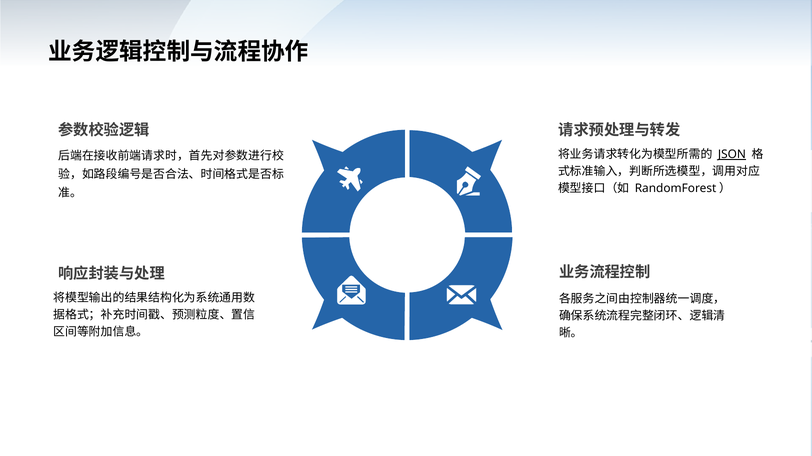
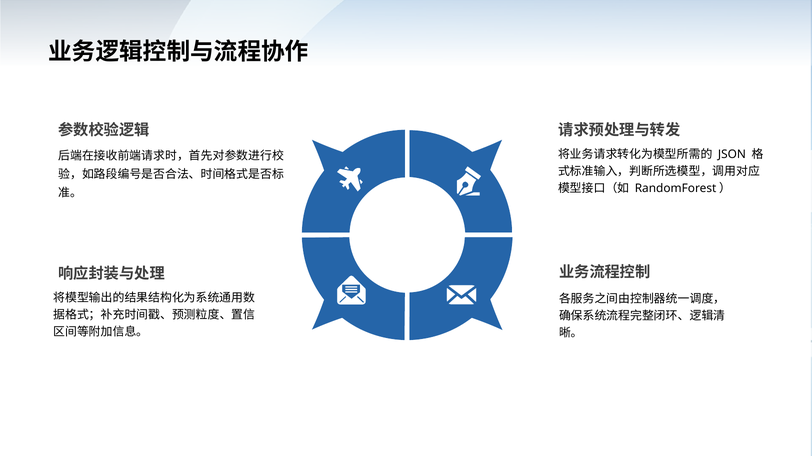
JSON underline: present -> none
